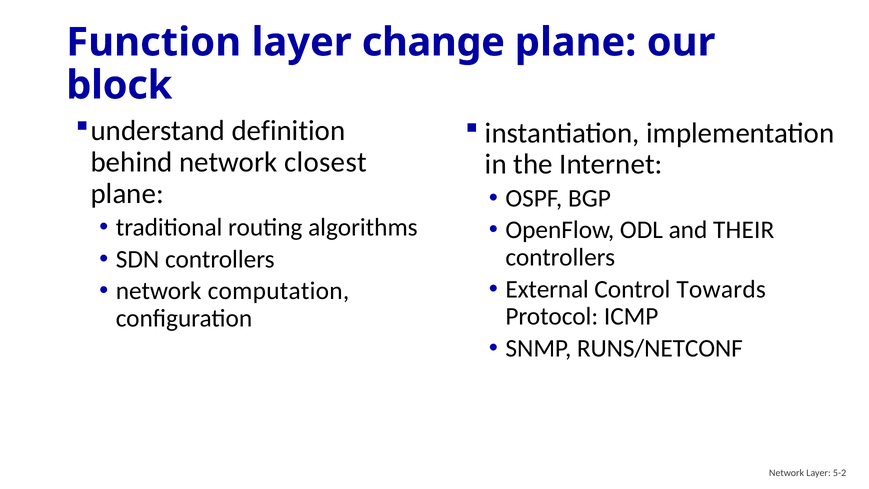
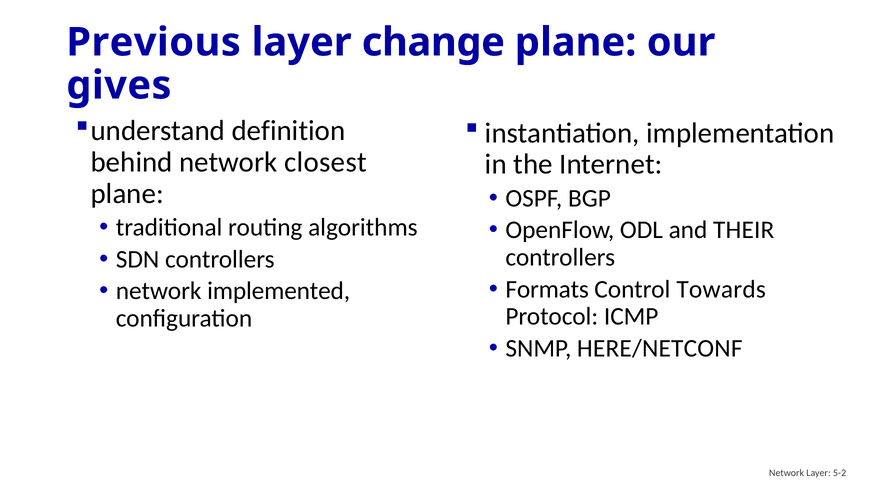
Function: Function -> Previous
block: block -> gives
External: External -> Formats
computation: computation -> implemented
RUNS/NETCONF: RUNS/NETCONF -> HERE/NETCONF
